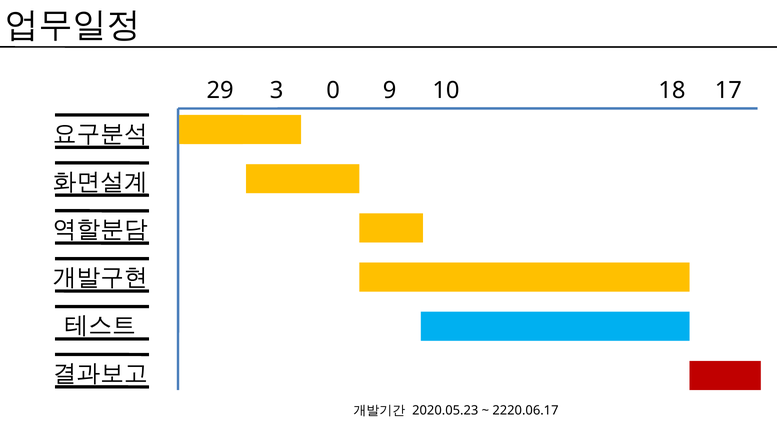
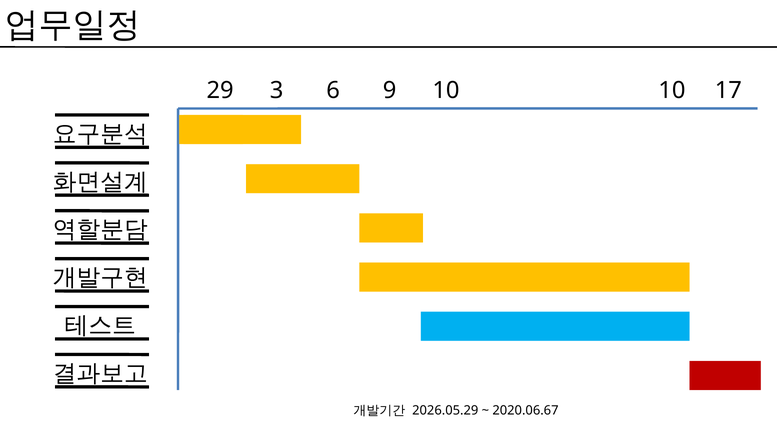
0: 0 -> 6
10 18: 18 -> 10
2020.05.23: 2020.05.23 -> 2026.05.29
2220.06.17: 2220.06.17 -> 2020.06.67
